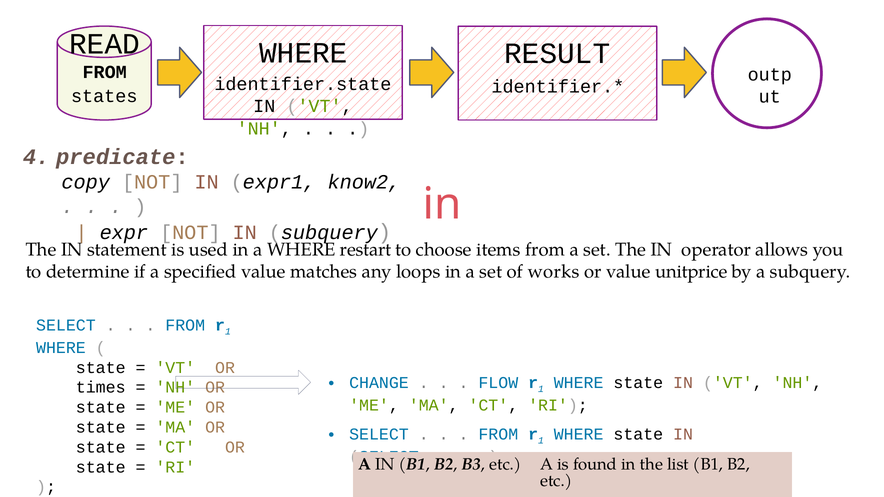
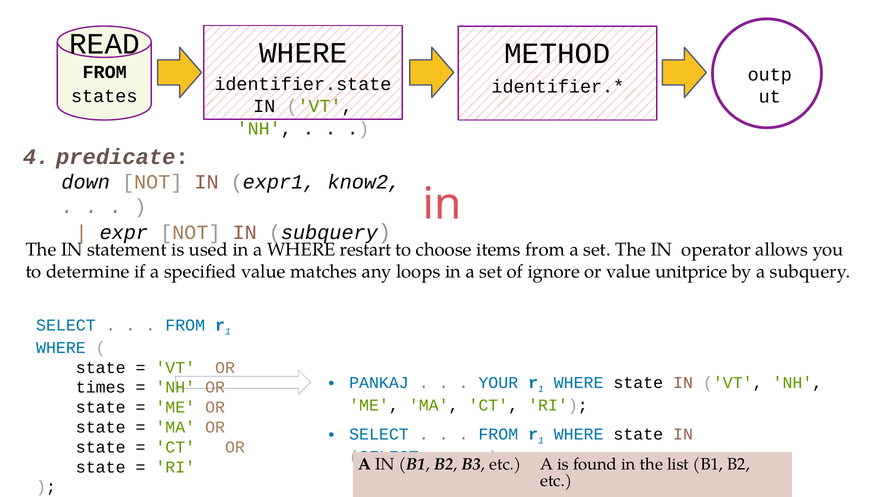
RESULT: RESULT -> METHOD
copy: copy -> down
works: works -> ignore
CHANGE: CHANGE -> PANKAJ
FLOW: FLOW -> YOUR
